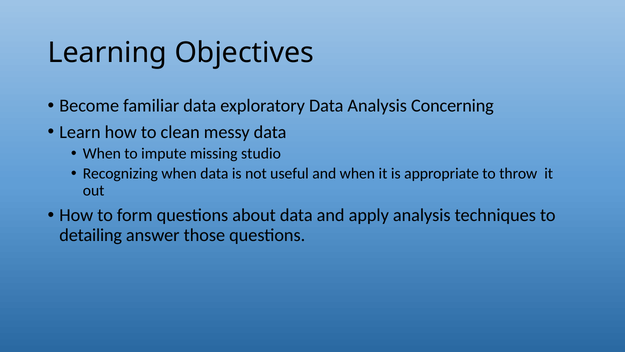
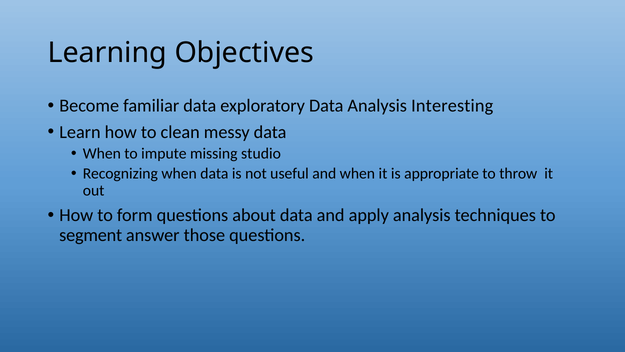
Concerning: Concerning -> Interesting
detailing: detailing -> segment
